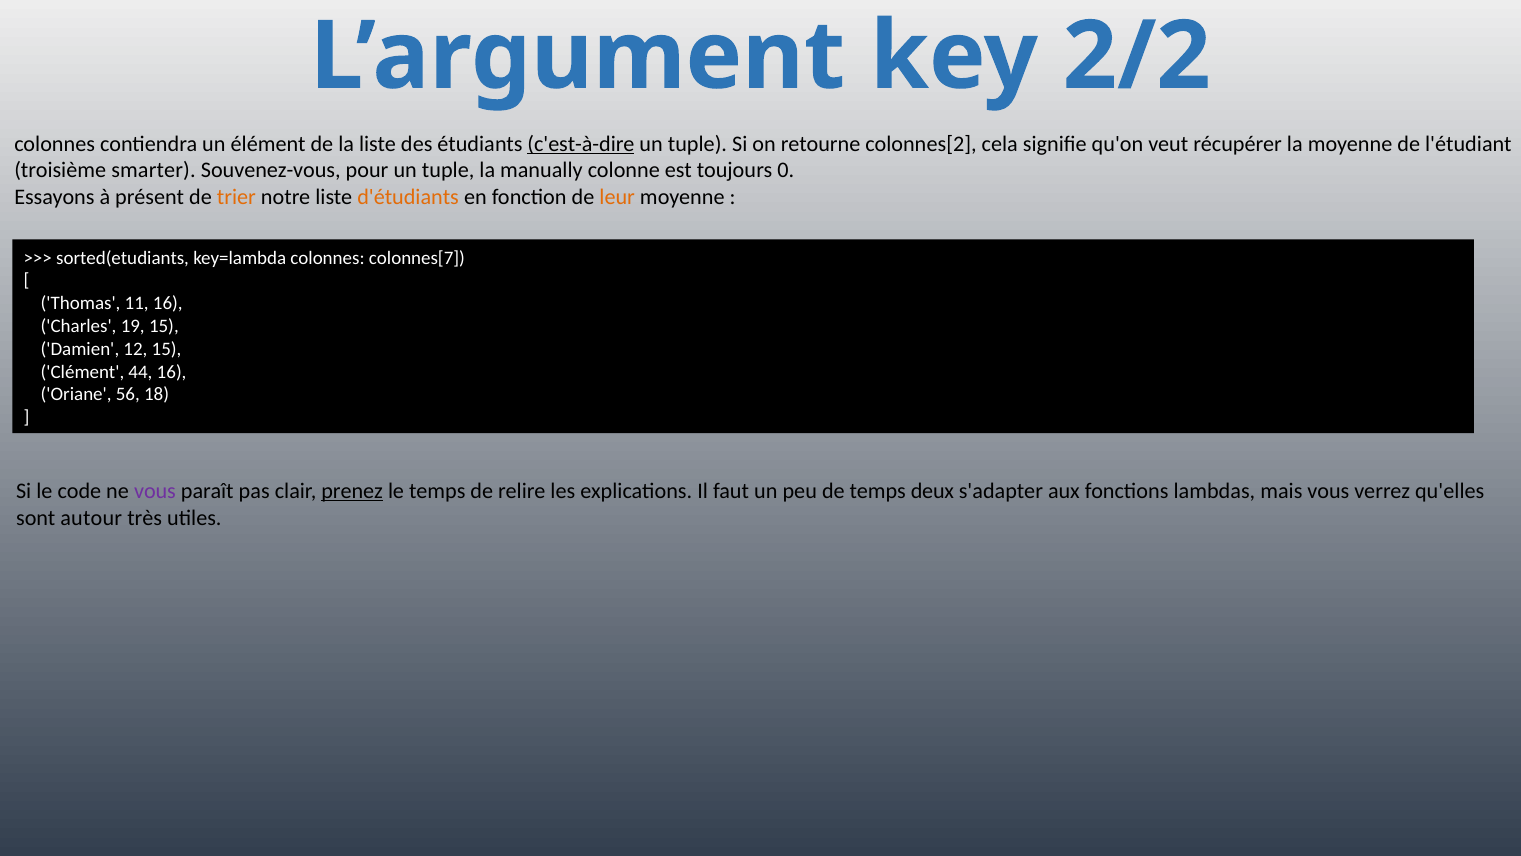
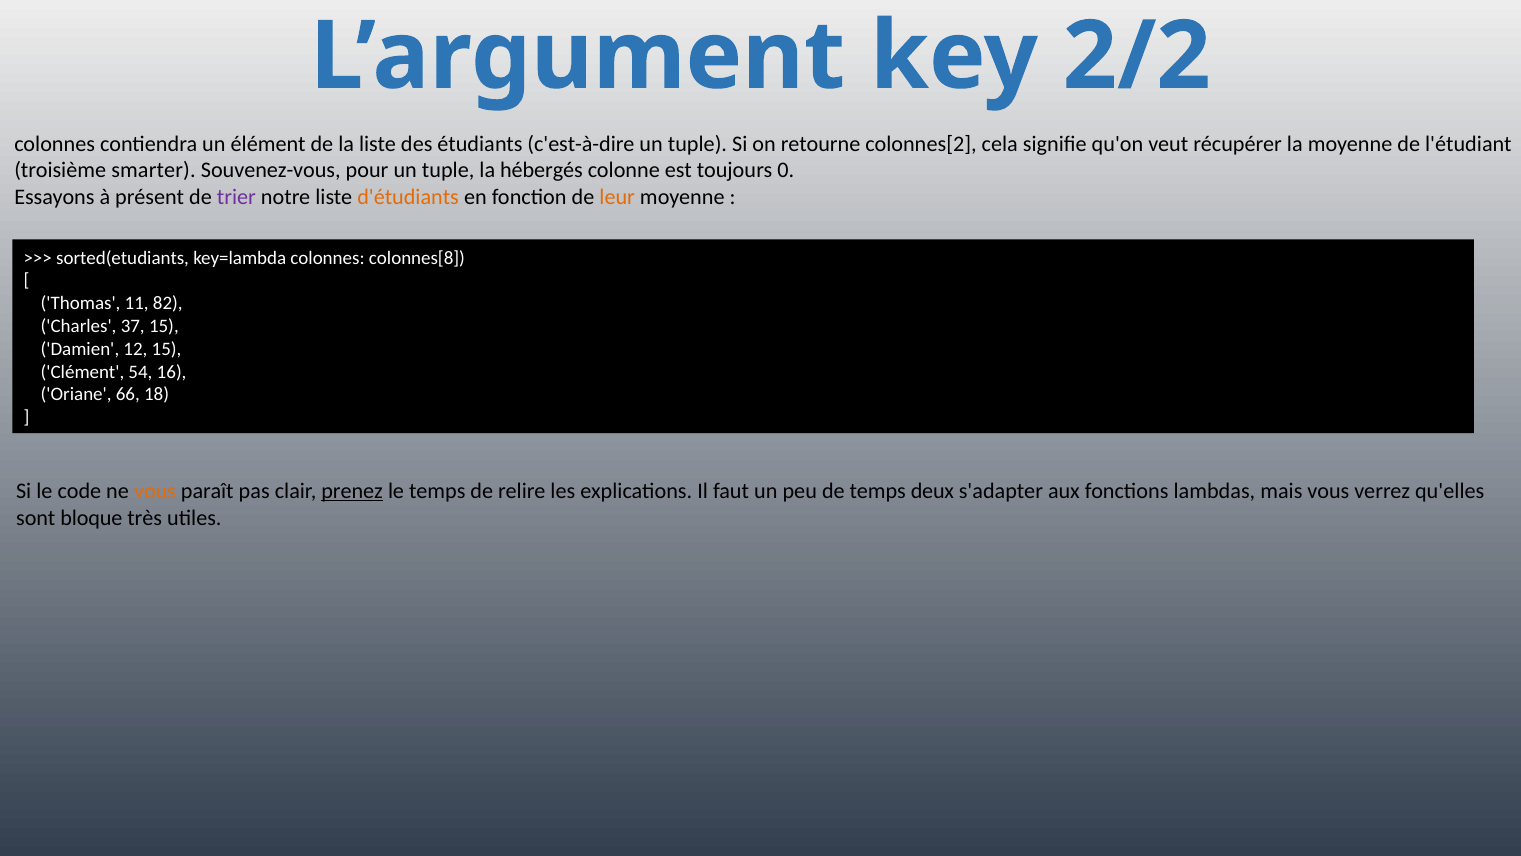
c'est-à-dire underline: present -> none
manually: manually -> hébergés
trier colour: orange -> purple
colonnes[7: colonnes[7 -> colonnes[8
11 16: 16 -> 82
19: 19 -> 37
44: 44 -> 54
56: 56 -> 66
vous at (155, 491) colour: purple -> orange
autour: autour -> bloque
